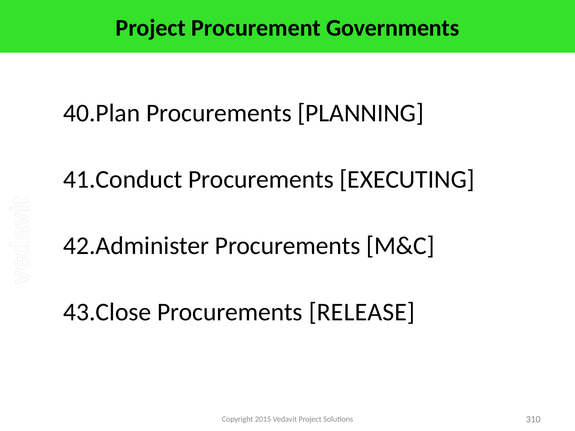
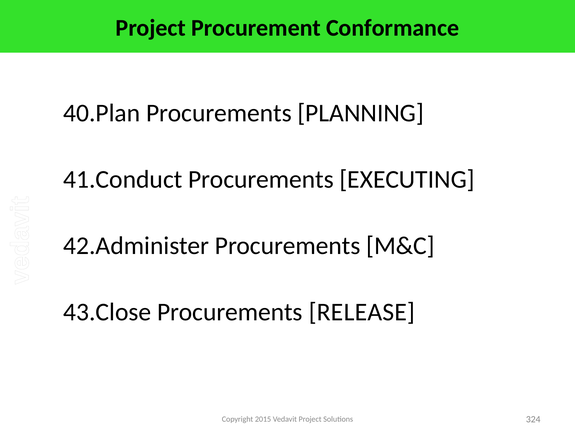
Governments: Governments -> Conformance
310: 310 -> 324
